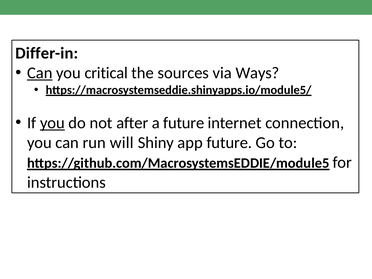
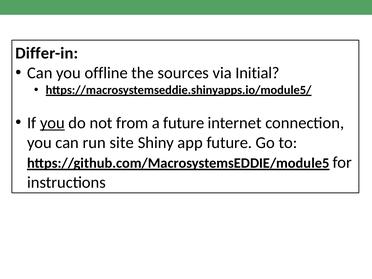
Can at (40, 73) underline: present -> none
critical: critical -> offline
Ways: Ways -> Initial
after: after -> from
will: will -> site
